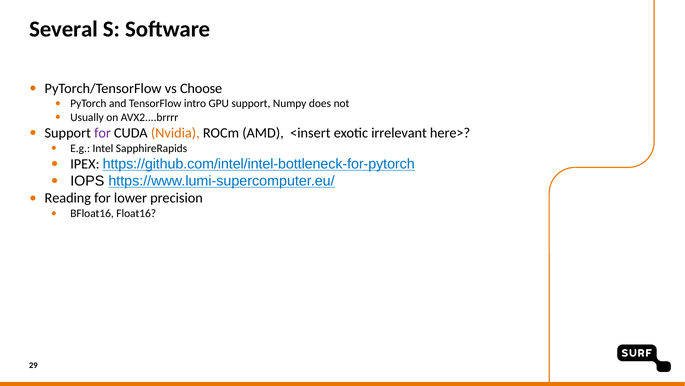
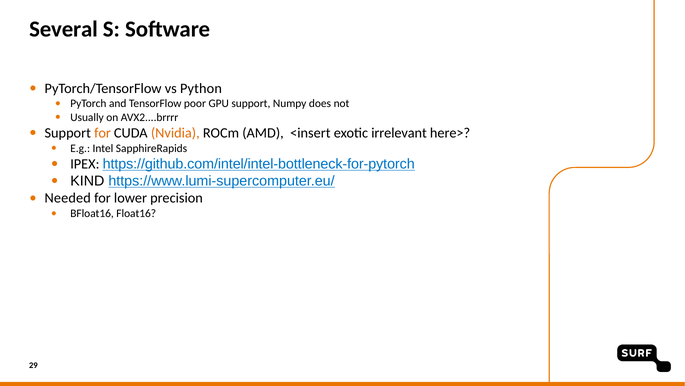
Choose: Choose -> Python
intro: intro -> poor
for at (102, 133) colour: purple -> orange
IOPS: IOPS -> KIND
Reading: Reading -> Needed
